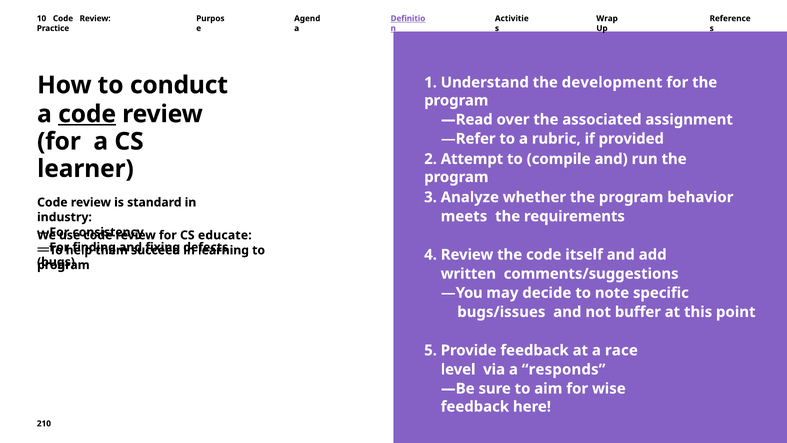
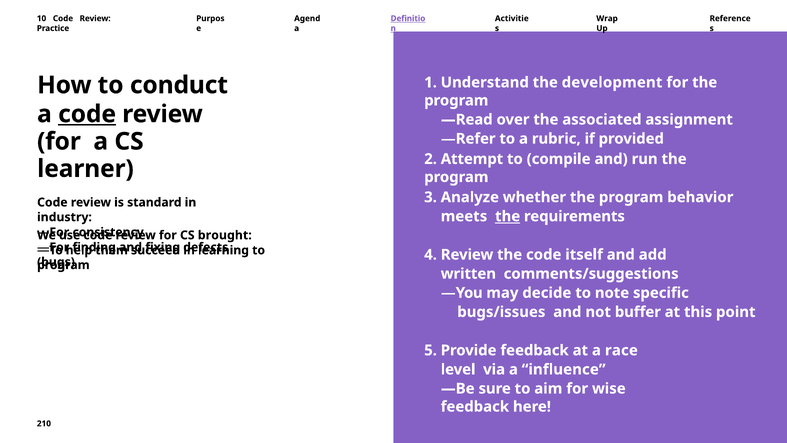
the at (508, 216) underline: none -> present
educate: educate -> brought
responds: responds -> influence
